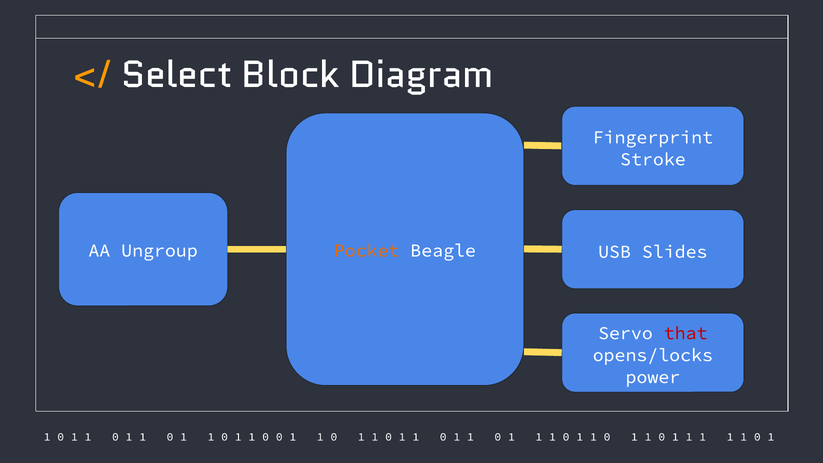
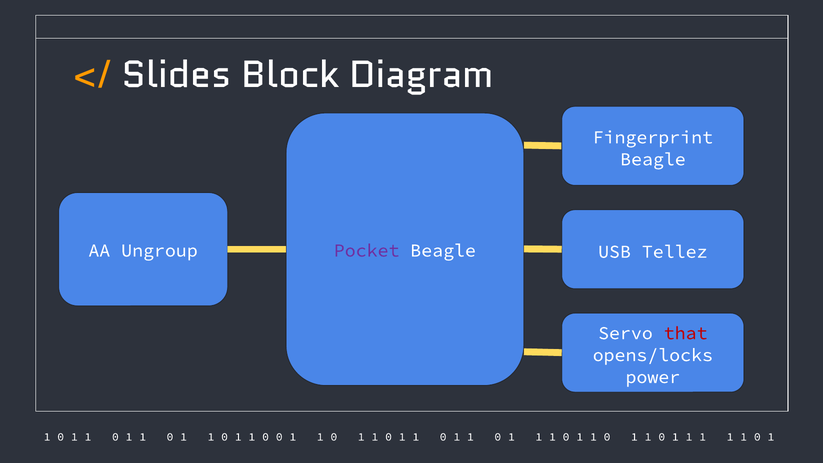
Select: Select -> Slides
Stroke at (653, 159): Stroke -> Beagle
Pocket colour: orange -> purple
Slides: Slides -> Tellez
